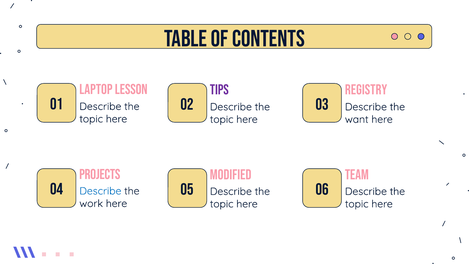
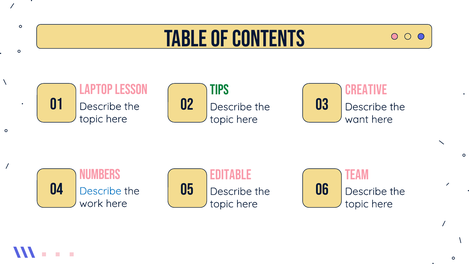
TIPS colour: purple -> green
REGISTRY: REGISTRY -> CREATIVE
PROJECTS: PROJECTS -> NUMBERS
Modified: Modified -> Editable
